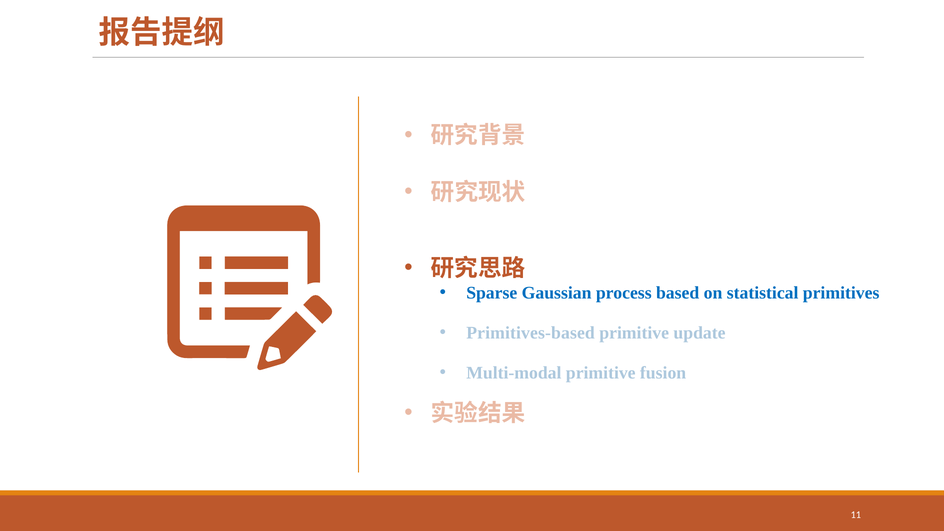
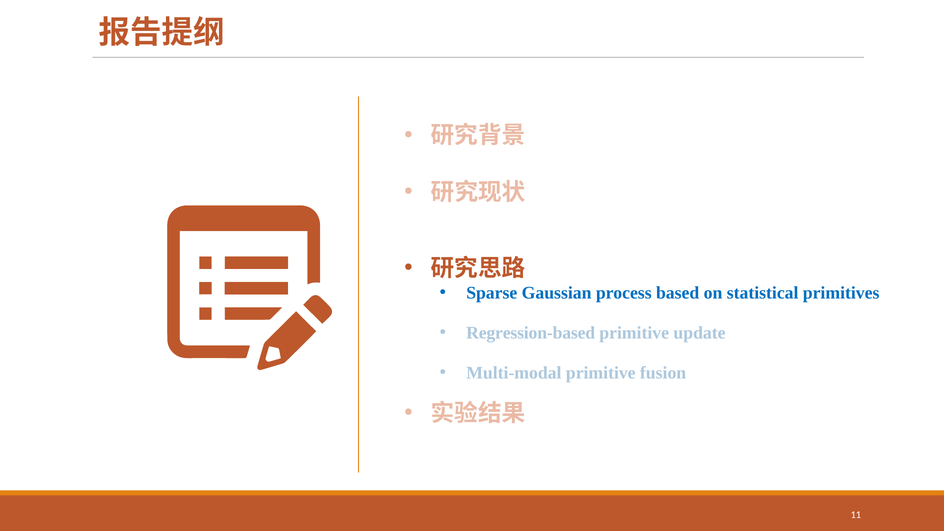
Primitives-based: Primitives-based -> Regression-based
